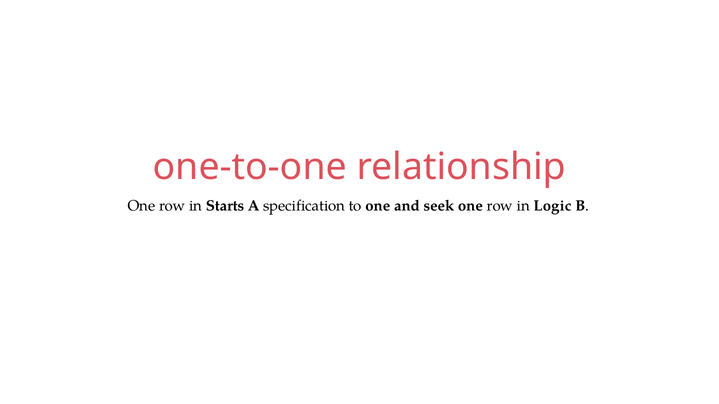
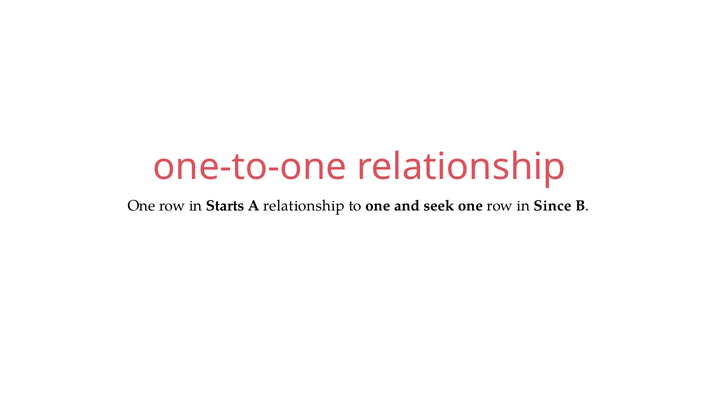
A specification: specification -> relationship
Logic: Logic -> Since
